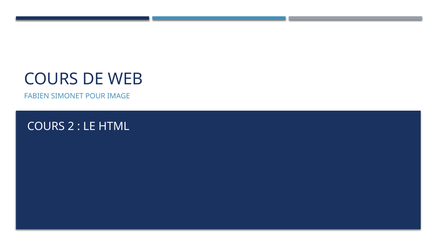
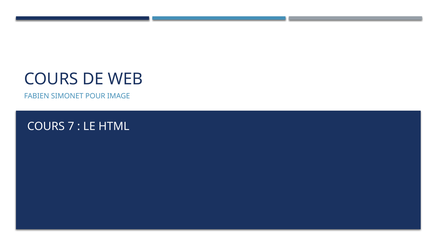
2: 2 -> 7
